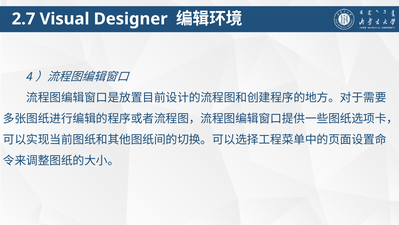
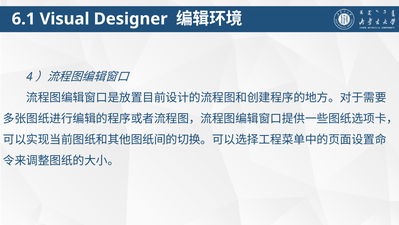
2.7: 2.7 -> 6.1
